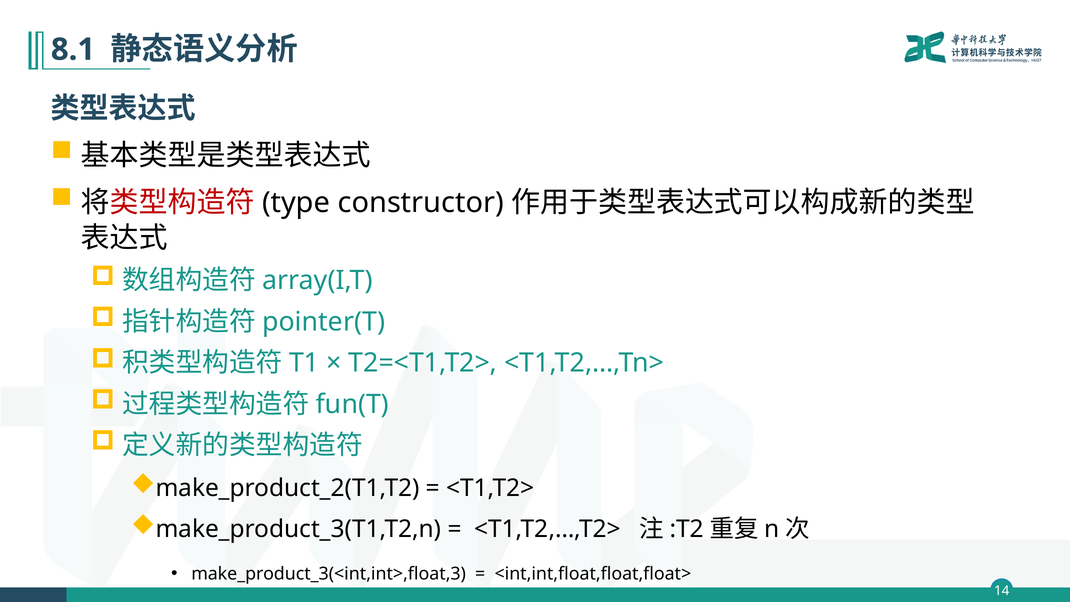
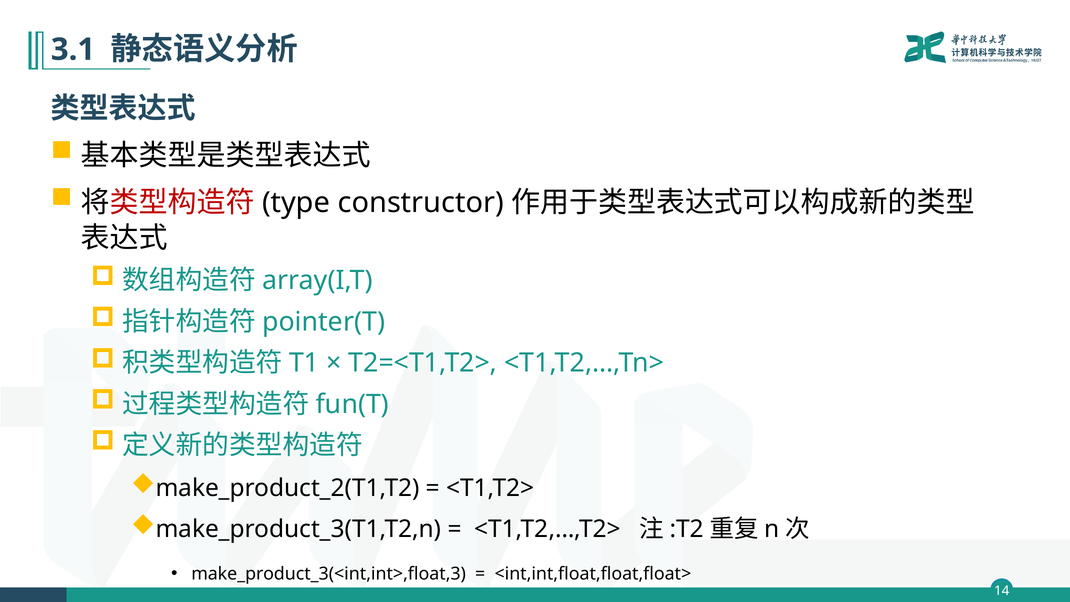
8.1: 8.1 -> 3.1
